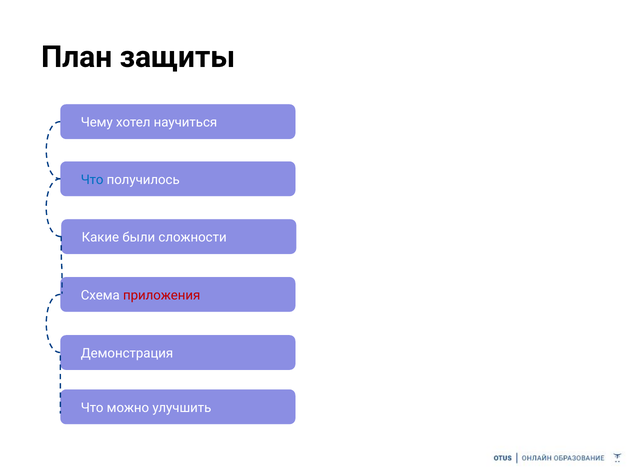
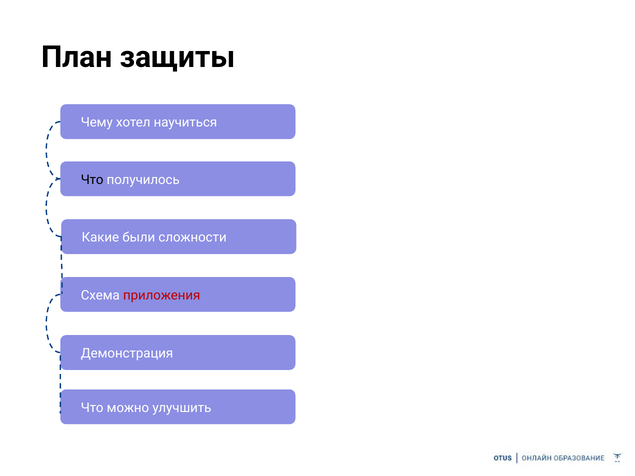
Что at (92, 180) colour: blue -> black
